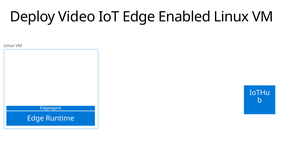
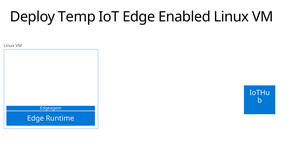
Video: Video -> Temp
